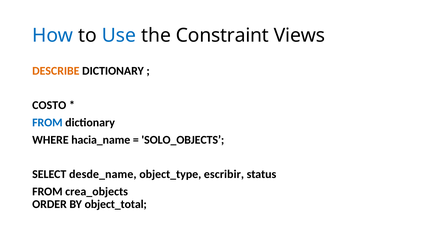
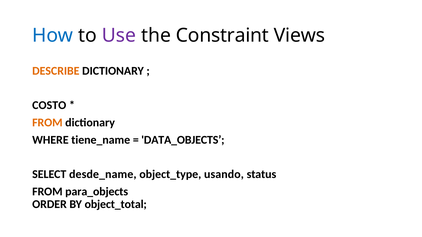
Use colour: blue -> purple
FROM at (47, 123) colour: blue -> orange
hacia_name: hacia_name -> tiene_name
SOLO_OBJECTS: SOLO_OBJECTS -> DATA_OBJECTS
escribir: escribir -> usando
crea_objects: crea_objects -> para_objects
